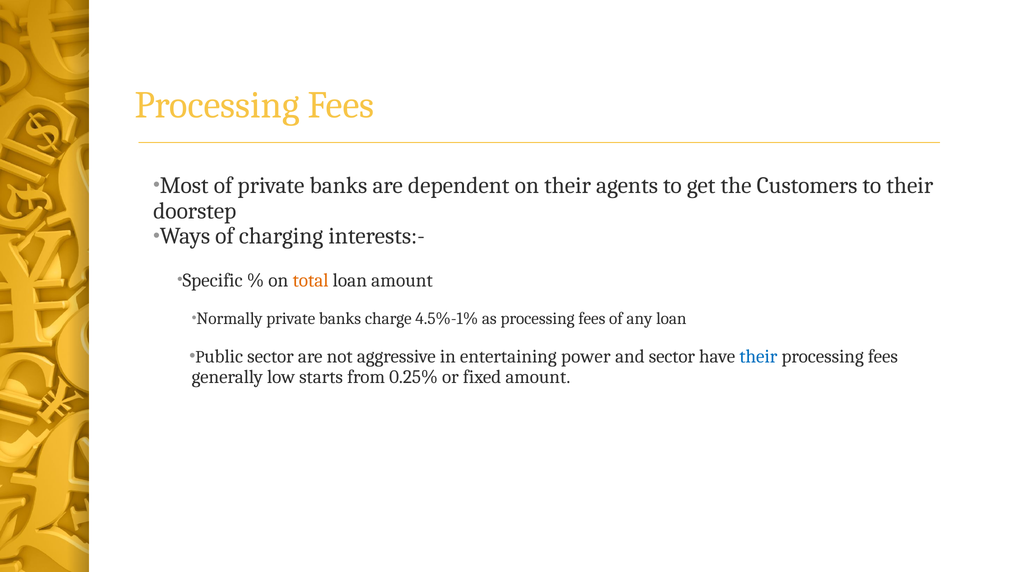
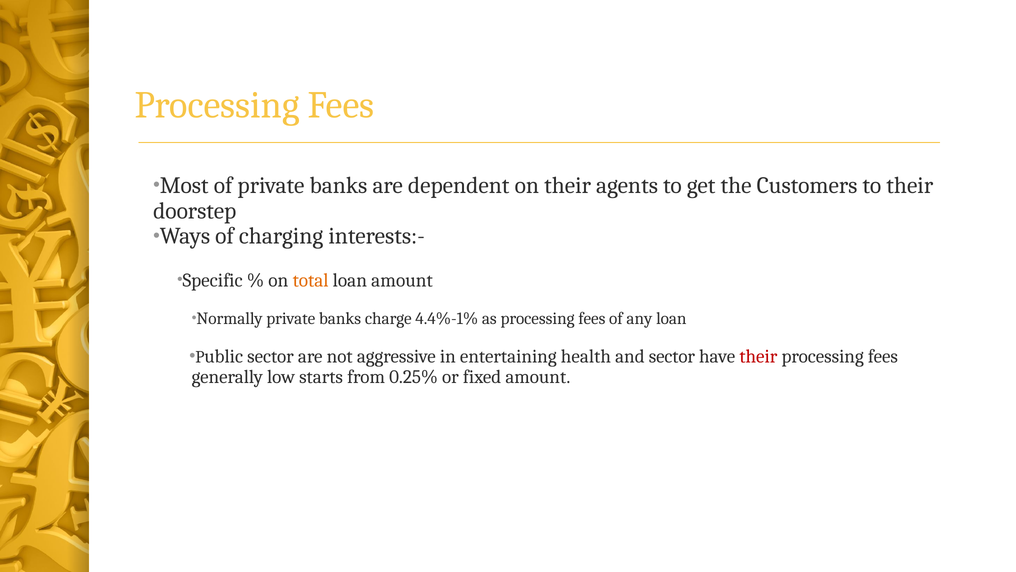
4.5%-1%: 4.5%-1% -> 4.4%-1%
power: power -> health
their at (758, 356) colour: blue -> red
